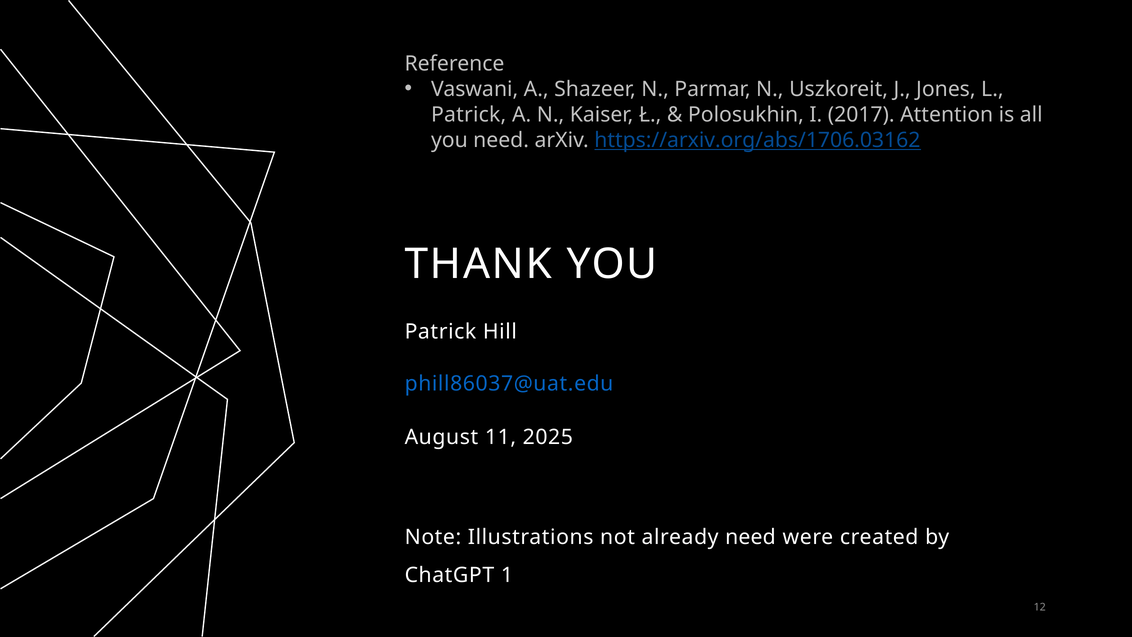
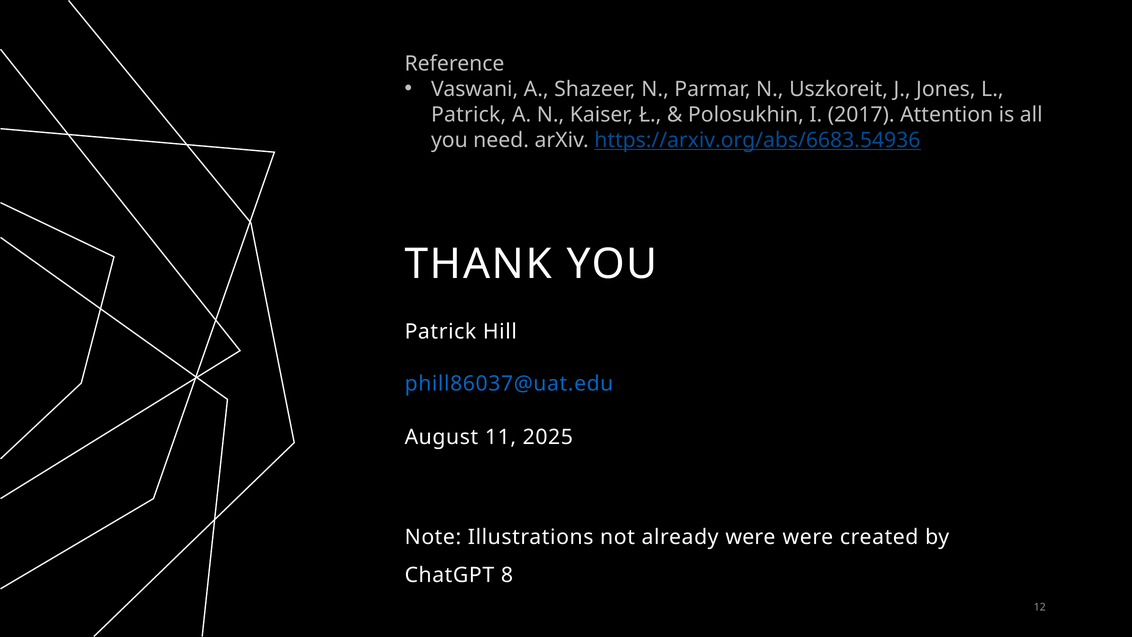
https://arxiv.org/abs/1706.03162: https://arxiv.org/abs/1706.03162 -> https://arxiv.org/abs/6683.54936
already need: need -> were
1: 1 -> 8
